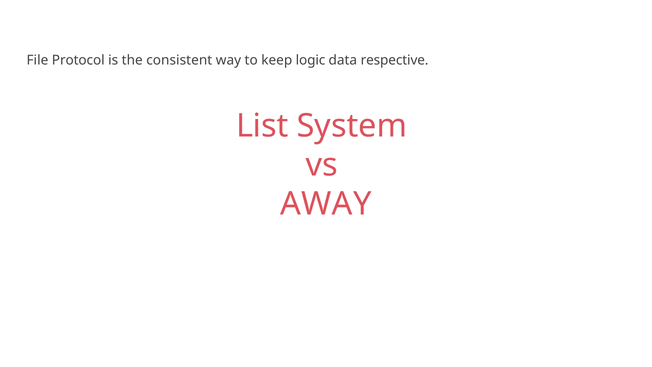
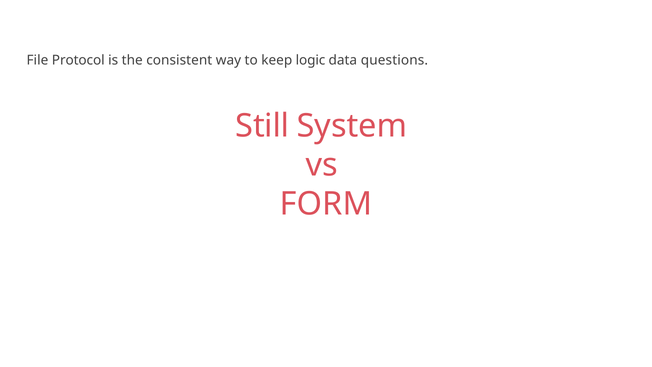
respective: respective -> questions
List: List -> Still
AWAY: AWAY -> FORM
